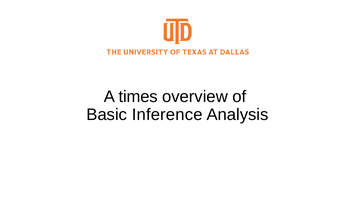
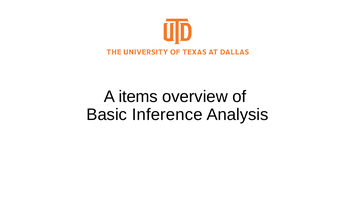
times: times -> items
